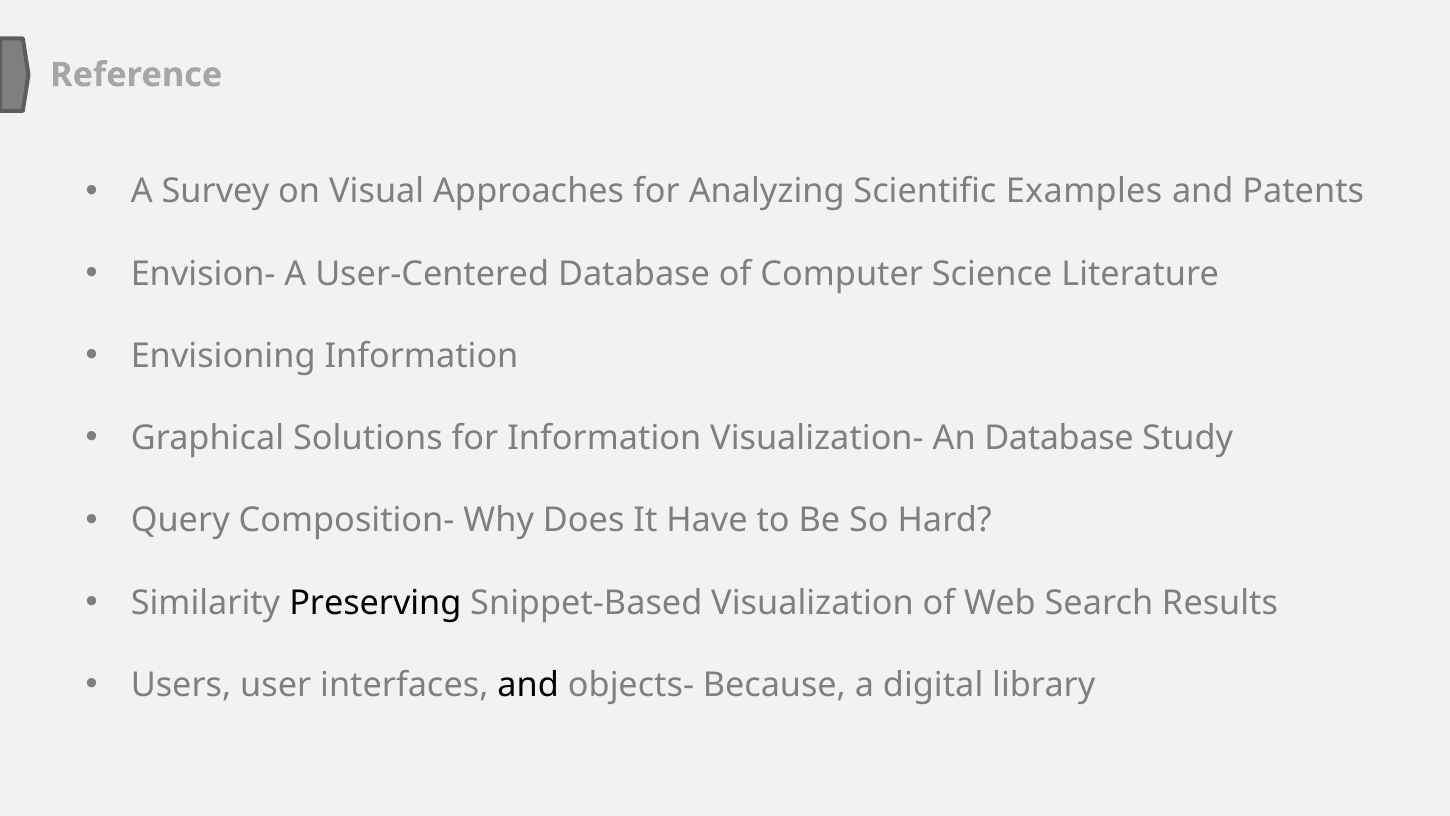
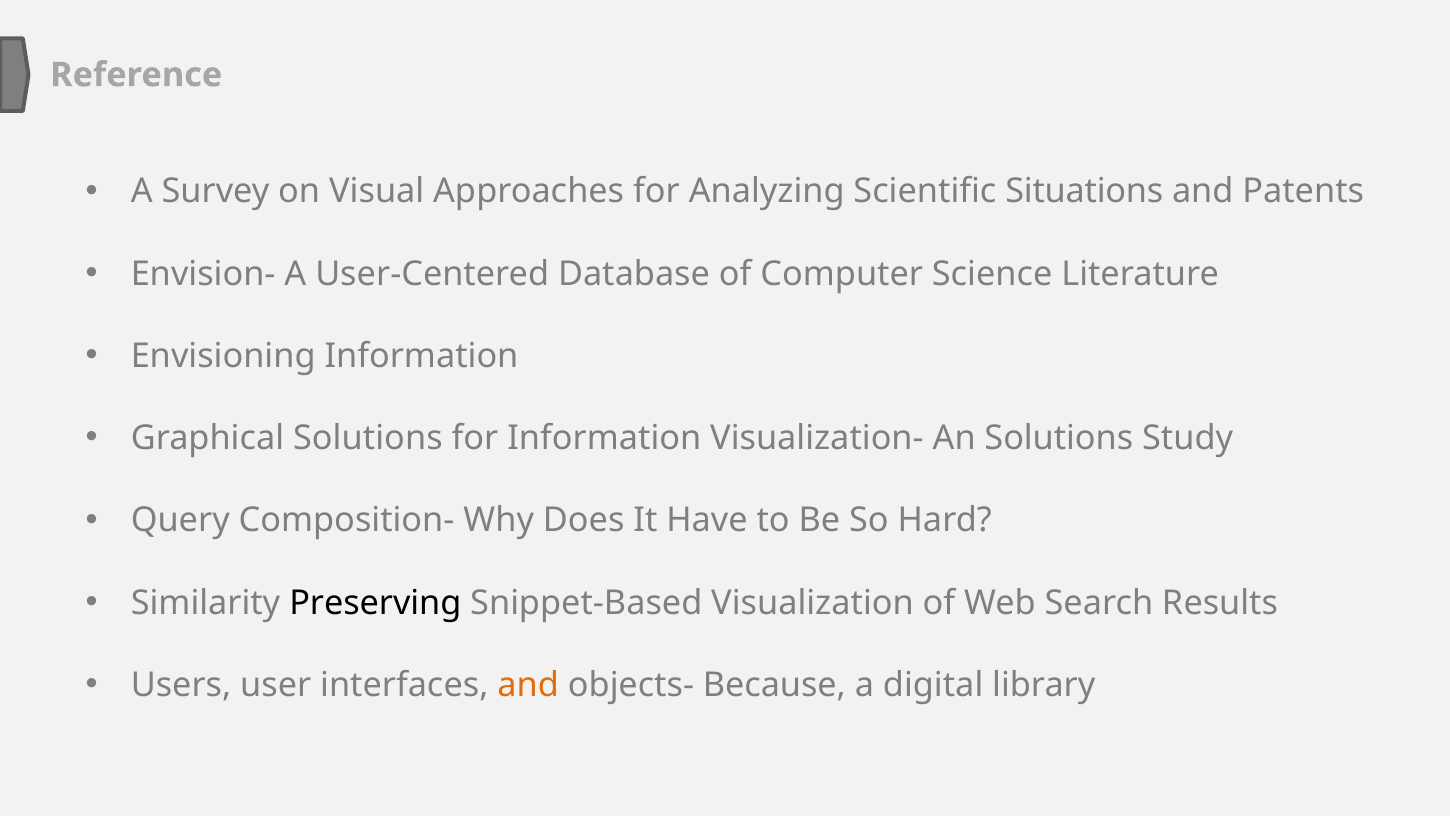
Examples: Examples -> Situations
An Database: Database -> Solutions
and at (528, 685) colour: black -> orange
